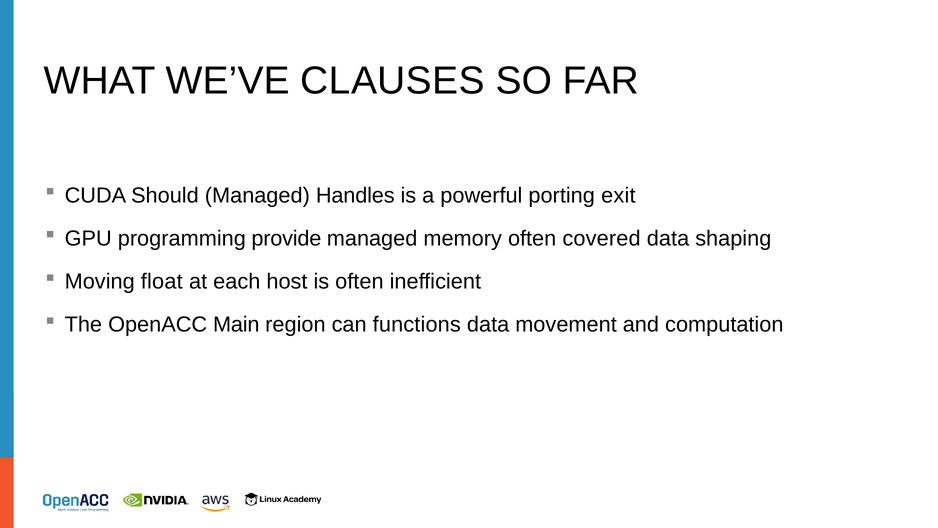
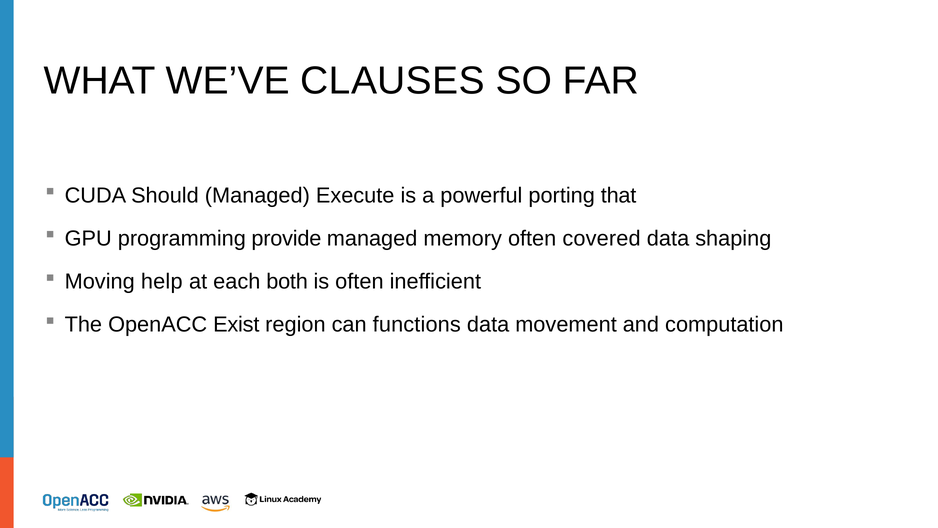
Handles: Handles -> Execute
exit: exit -> that
float: float -> help
host: host -> both
Main: Main -> Exist
